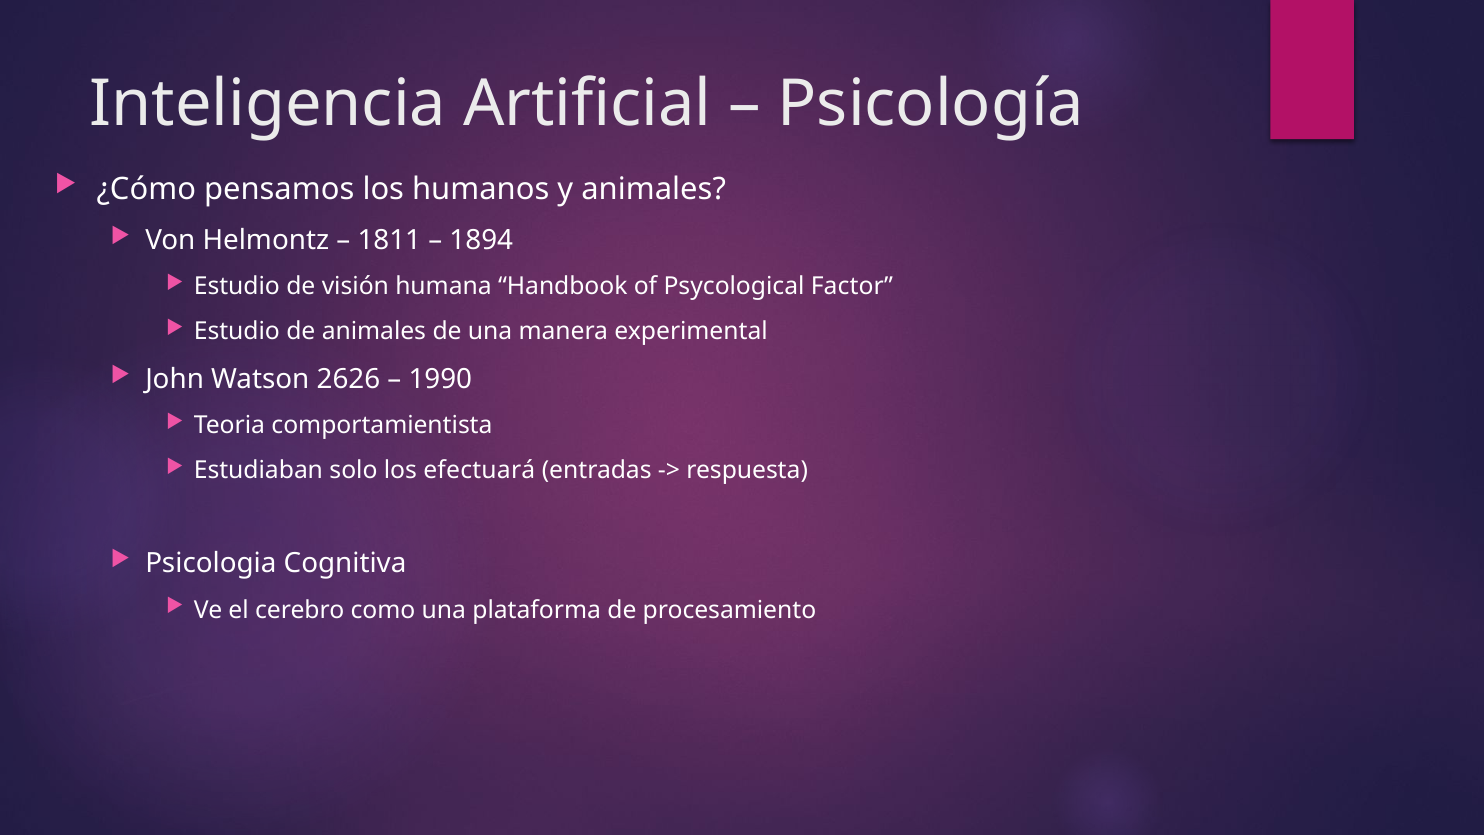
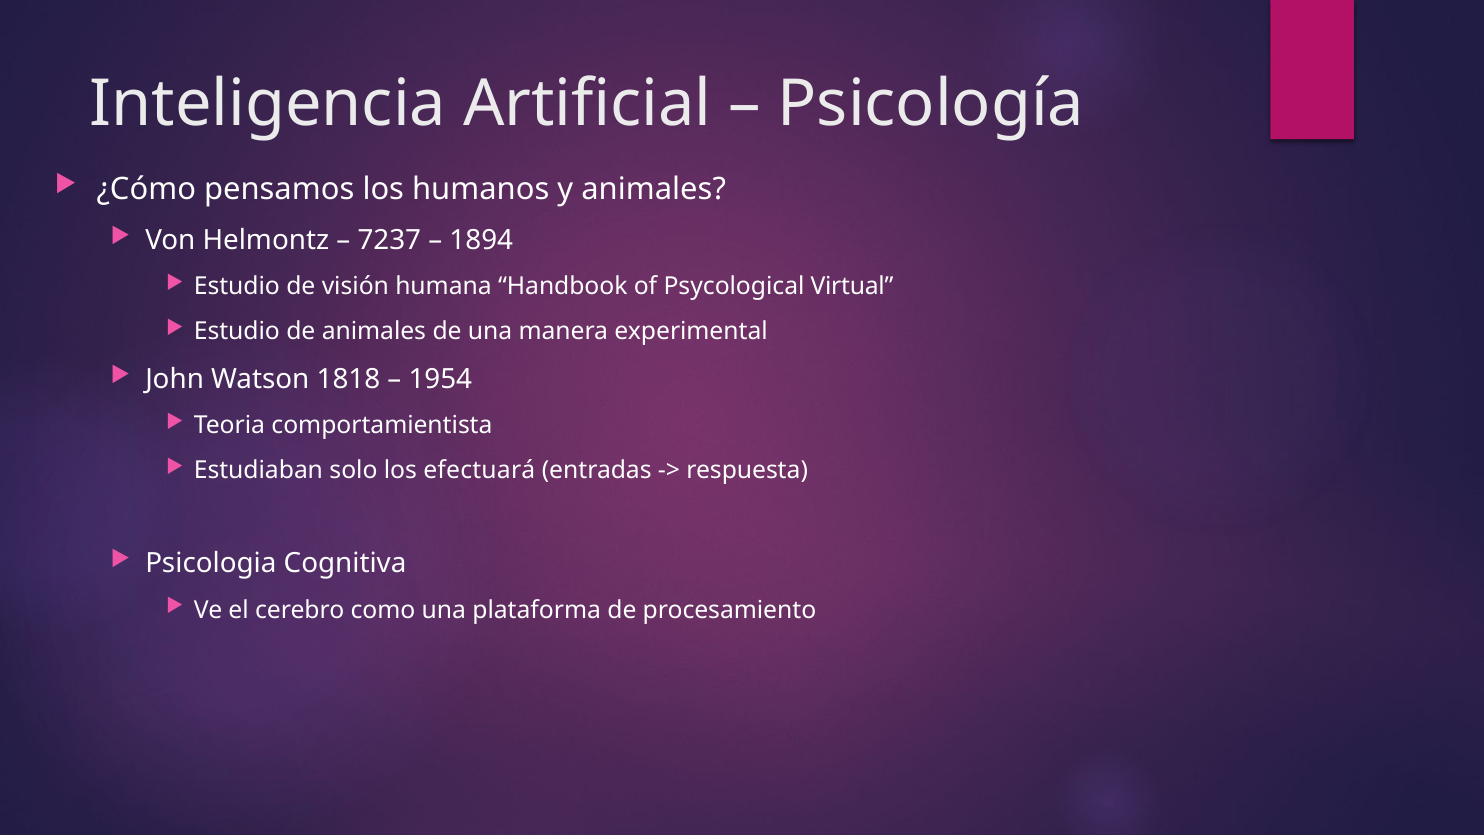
1811: 1811 -> 7237
Factor: Factor -> Virtual
2626: 2626 -> 1818
1990: 1990 -> 1954
